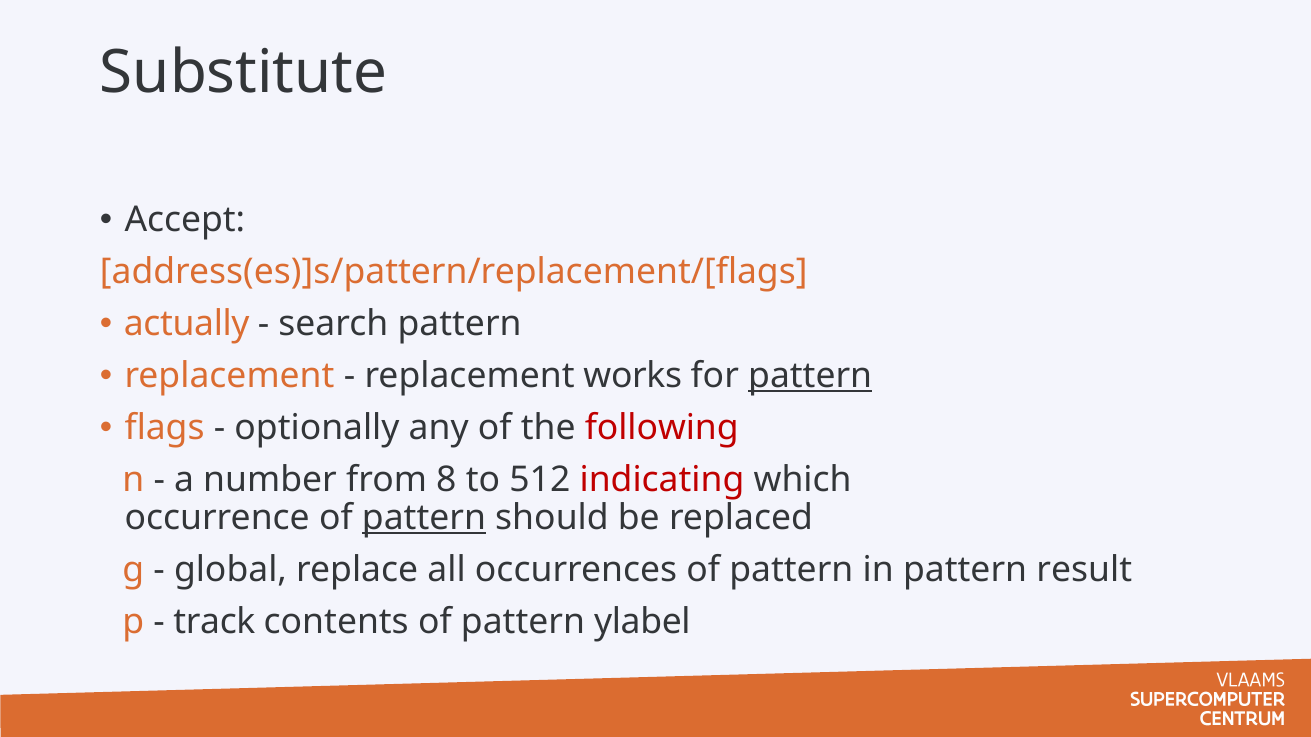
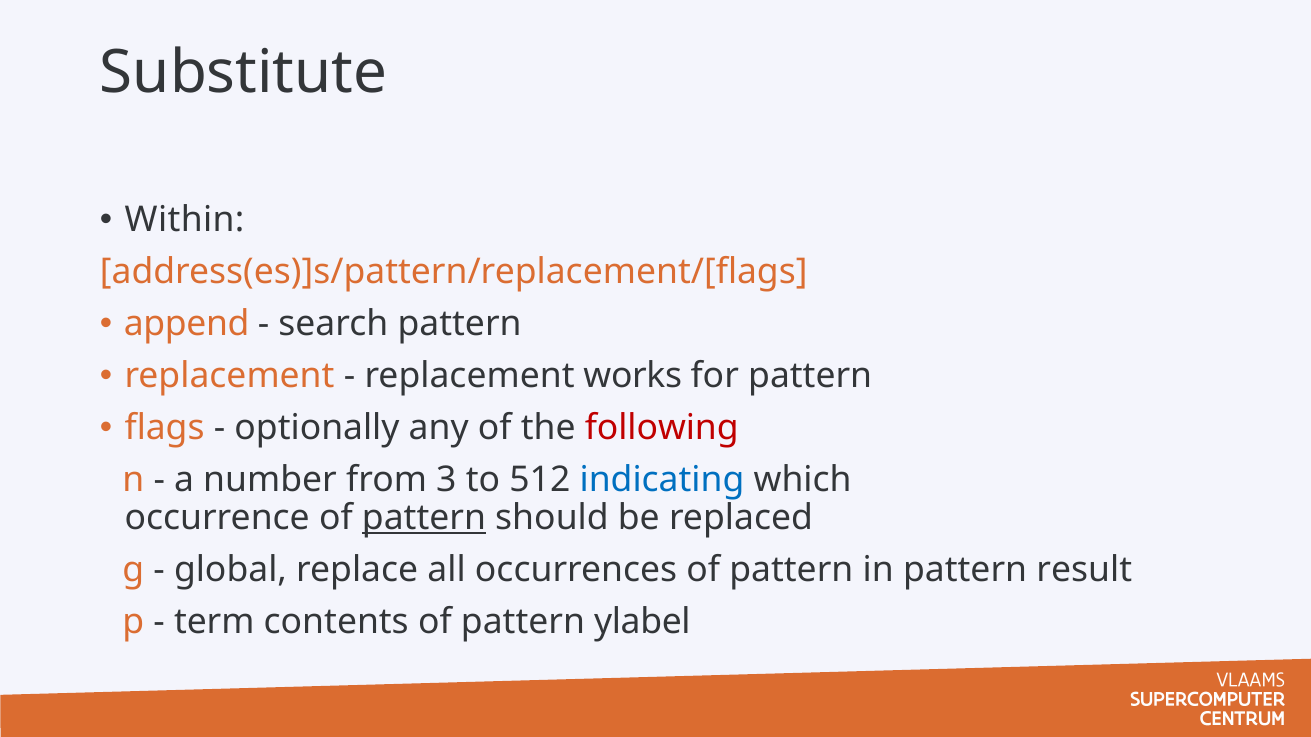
Accept: Accept -> Within
actually: actually -> append
pattern at (810, 376) underline: present -> none
8: 8 -> 3
indicating colour: red -> blue
track: track -> term
